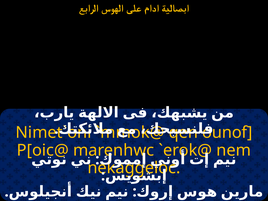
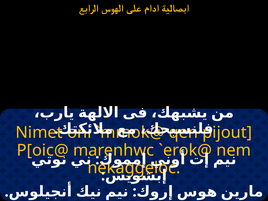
ounof: ounof -> pijout
